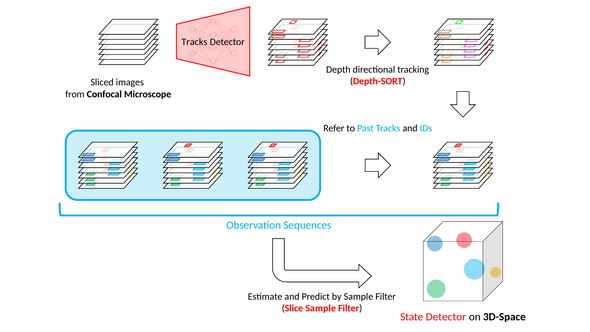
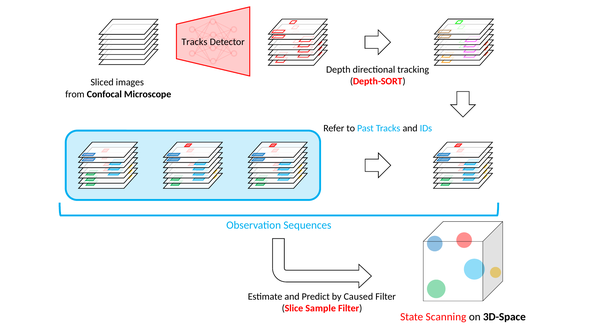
by Sample: Sample -> Caused
State Detector: Detector -> Scanning
